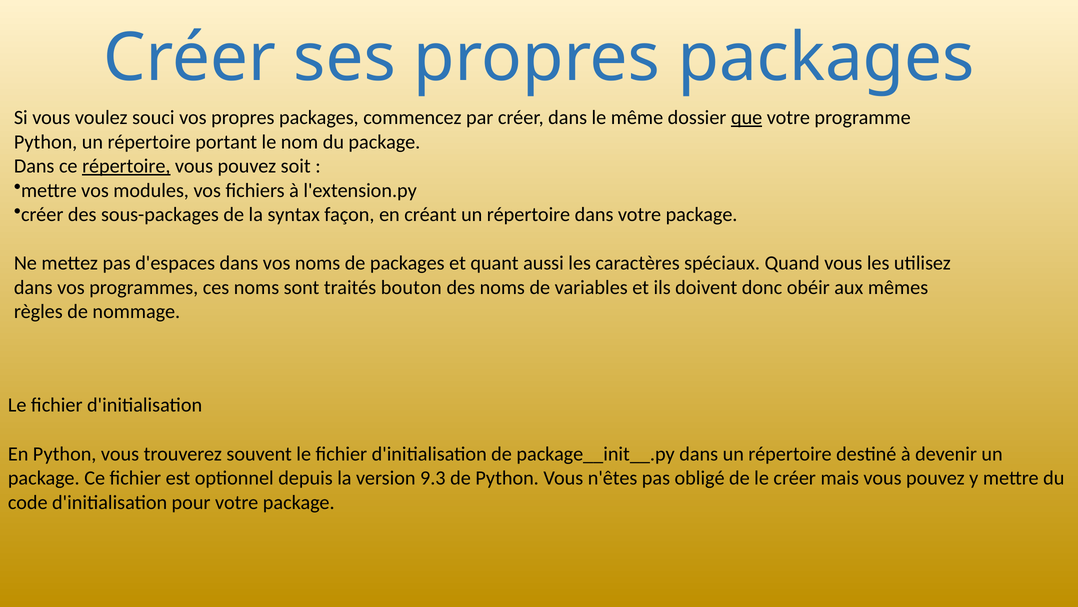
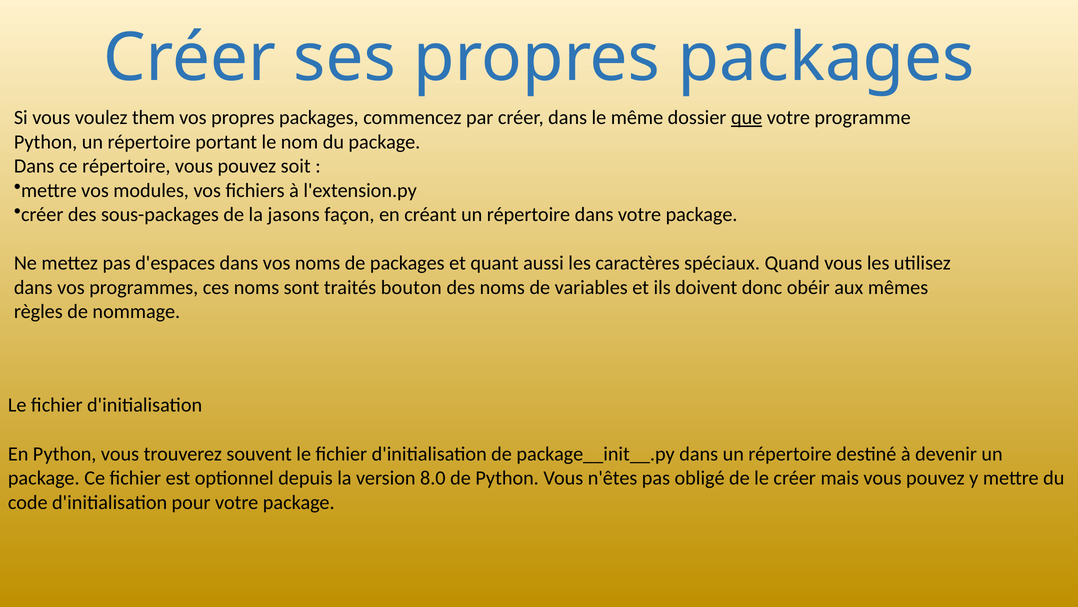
souci: souci -> them
répertoire at (126, 166) underline: present -> none
syntax: syntax -> jasons
9.3: 9.3 -> 8.0
